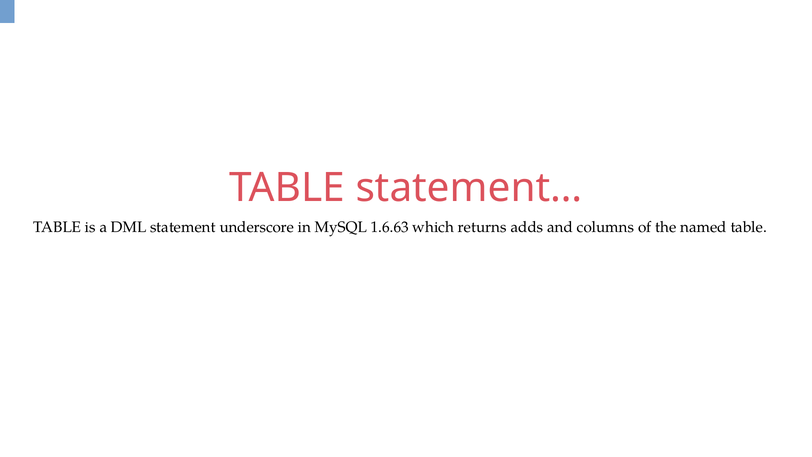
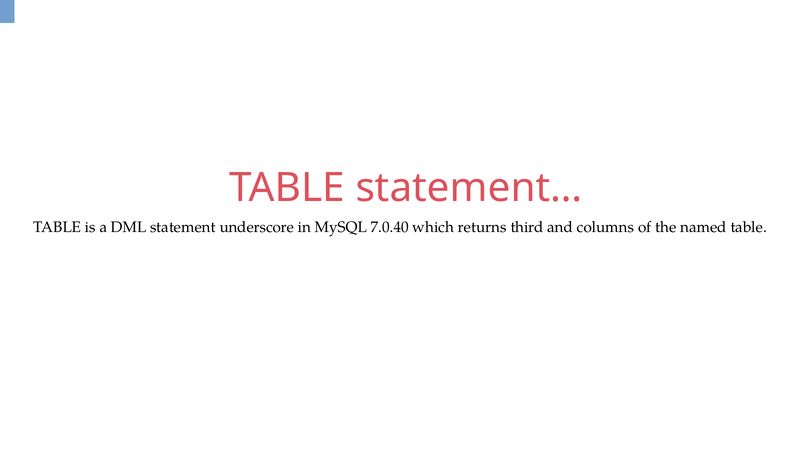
1.6.63: 1.6.63 -> 7.0.40
adds: adds -> third
